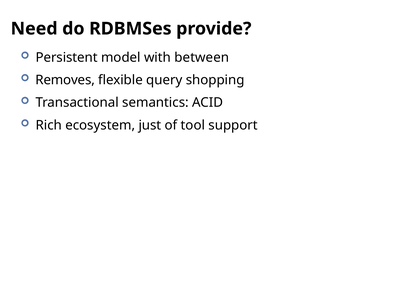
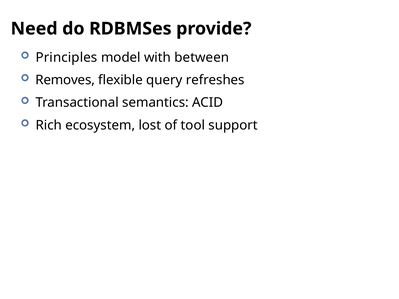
Persistent: Persistent -> Principles
shopping: shopping -> refreshes
just: just -> lost
